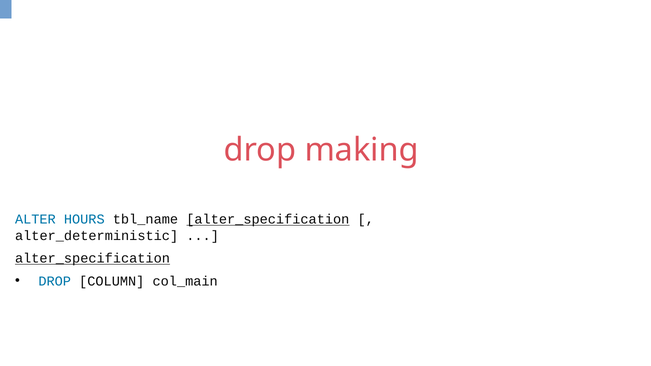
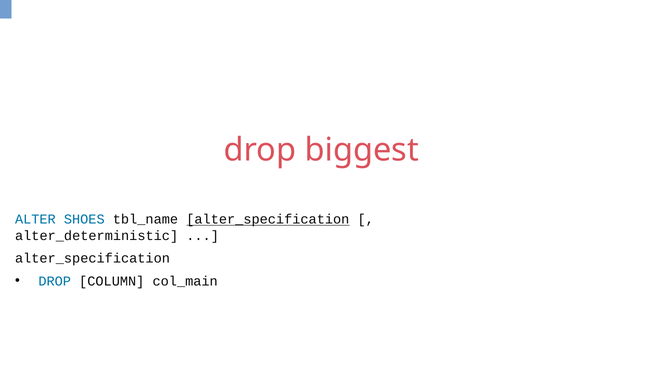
making: making -> biggest
HOURS: HOURS -> SHOES
alter_specification at (92, 259) underline: present -> none
